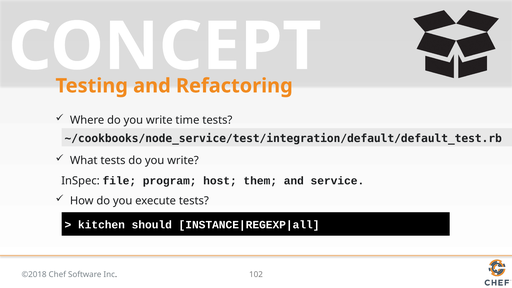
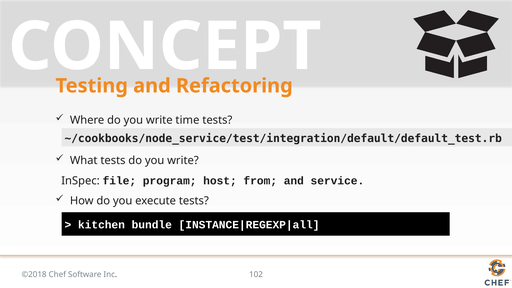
them: them -> from
should: should -> bundle
